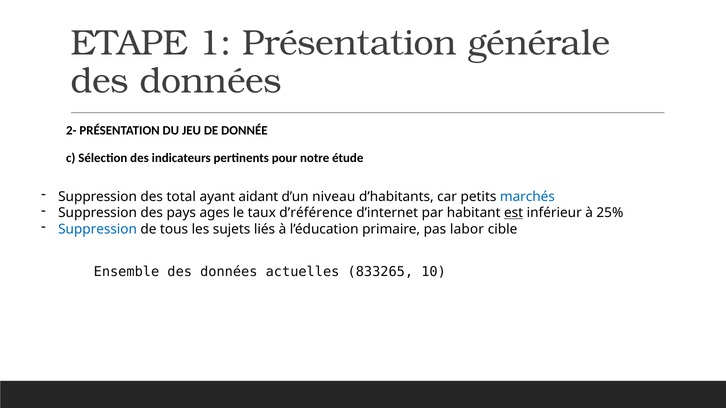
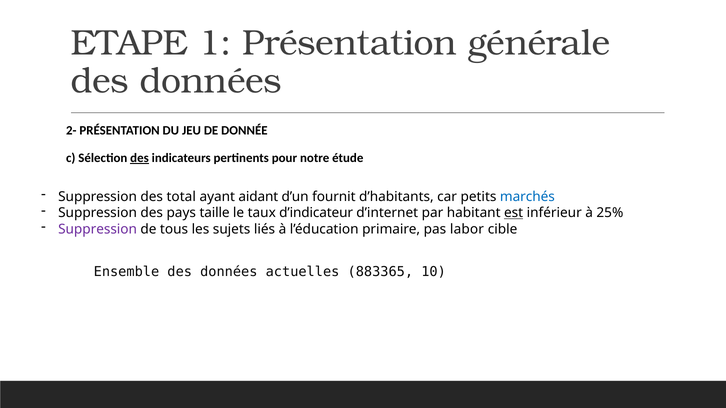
des at (140, 158) underline: none -> present
niveau: niveau -> fournit
ages: ages -> taille
d’référence: d’référence -> d’indicateur
Suppression at (98, 229) colour: blue -> purple
833265: 833265 -> 883365
